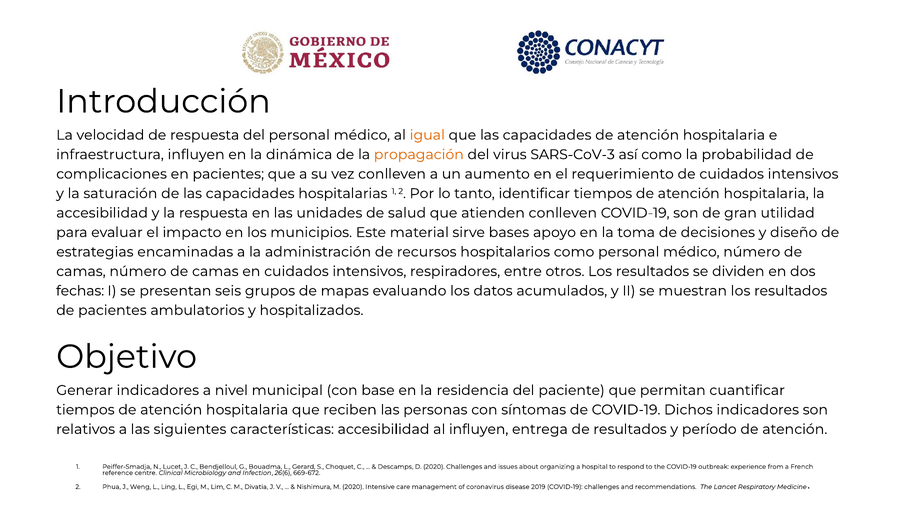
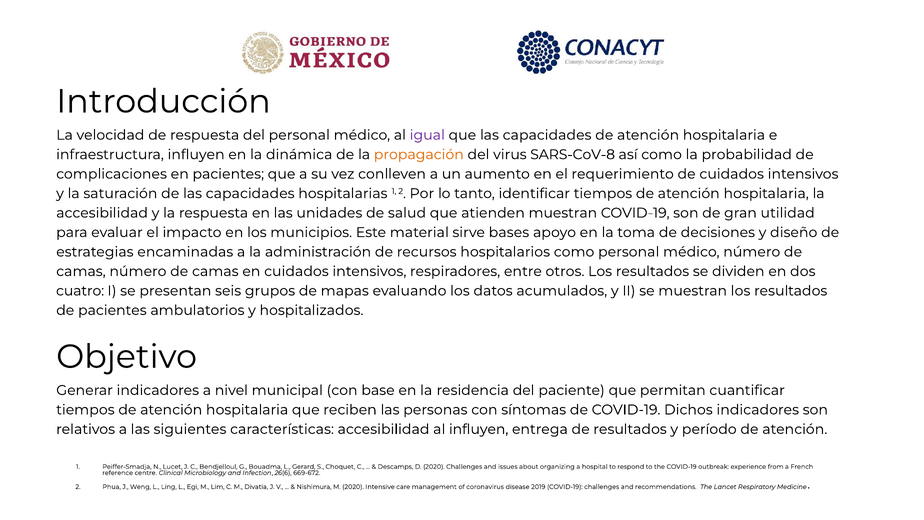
igual colour: orange -> purple
SARS-CoV-3: SARS-CoV-3 -> SARS-CoV-8
atienden conlleven: conlleven -> muestran
fechas: fechas -> cuatro
